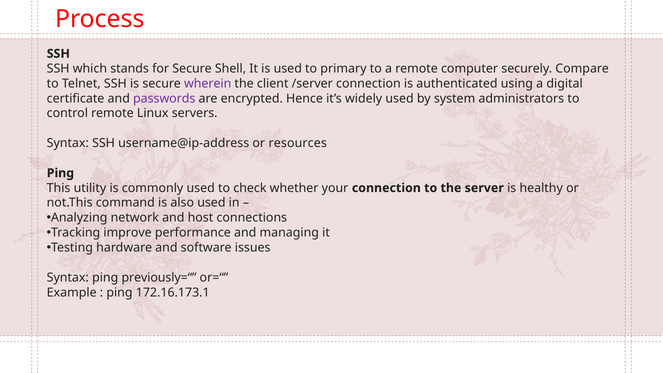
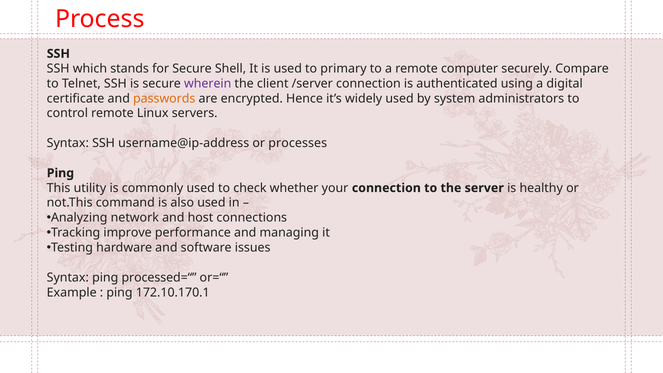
passwords colour: purple -> orange
resources: resources -> processes
previously=“: previously=“ -> processed=“
172.16.173.1: 172.16.173.1 -> 172.10.170.1
